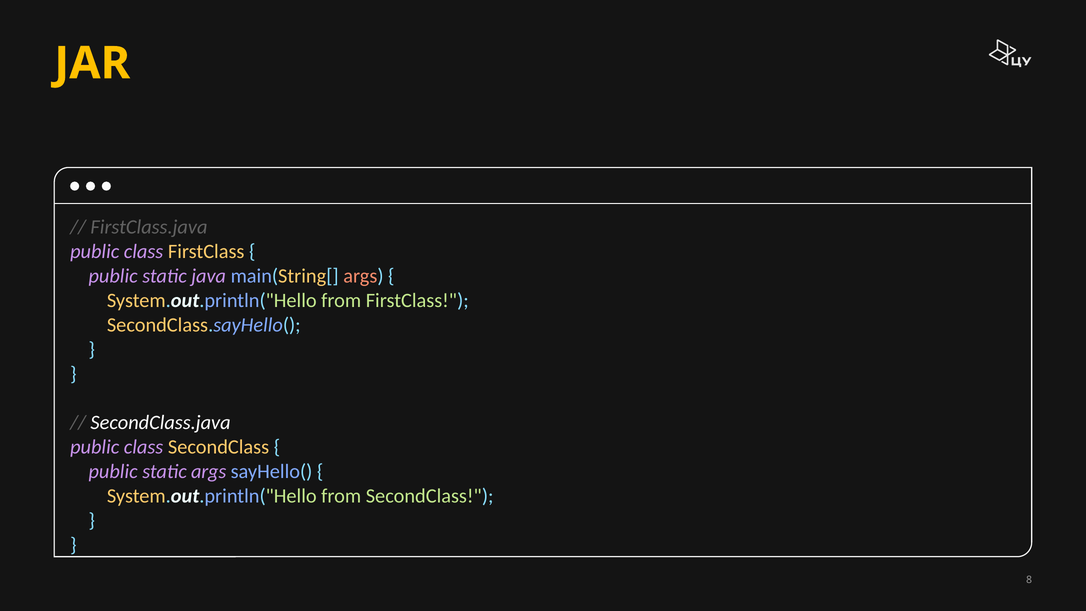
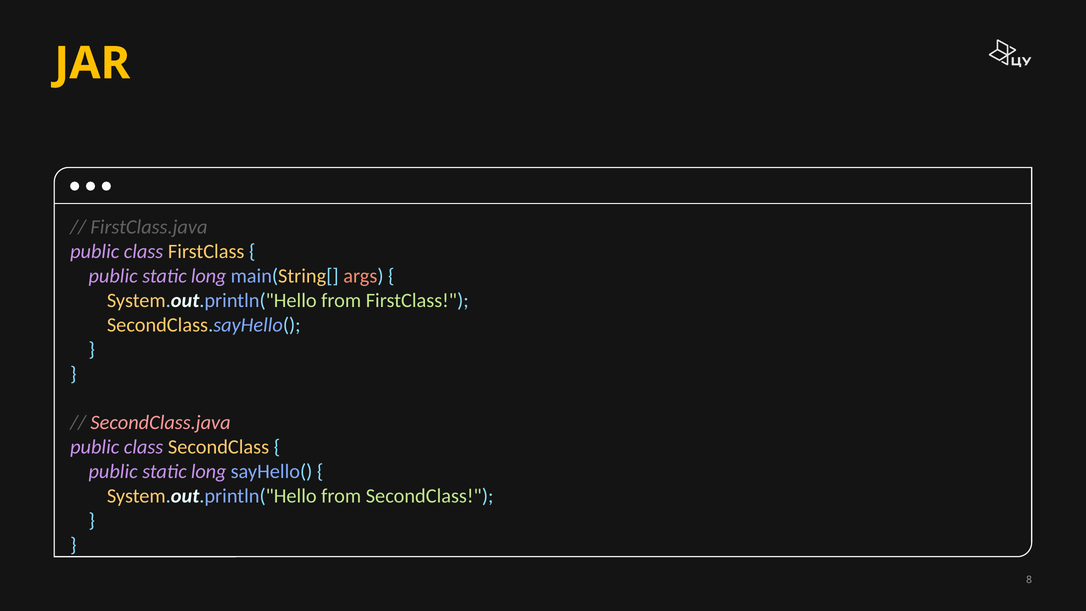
java at (209, 276): java -> long
SecondClass.java colour: white -> pink
args at (209, 471): args -> long
